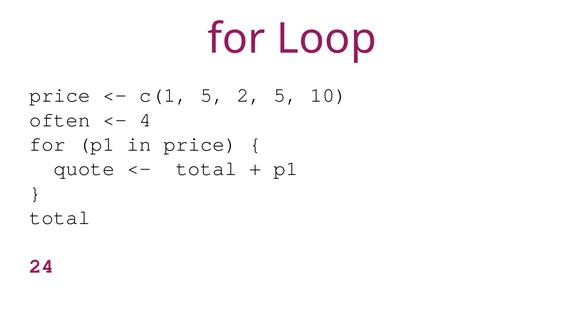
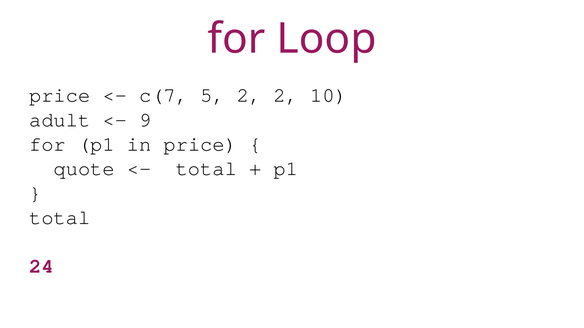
c(1: c(1 -> c(7
2 5: 5 -> 2
often: often -> adult
4: 4 -> 9
